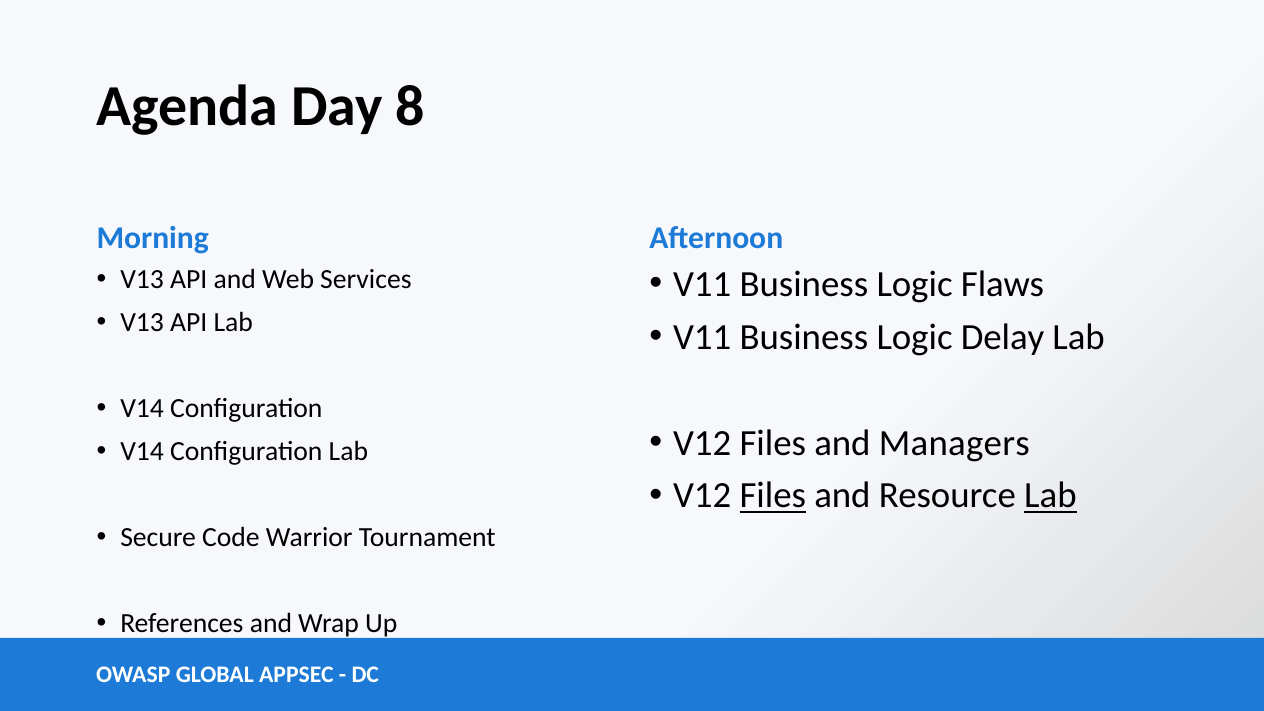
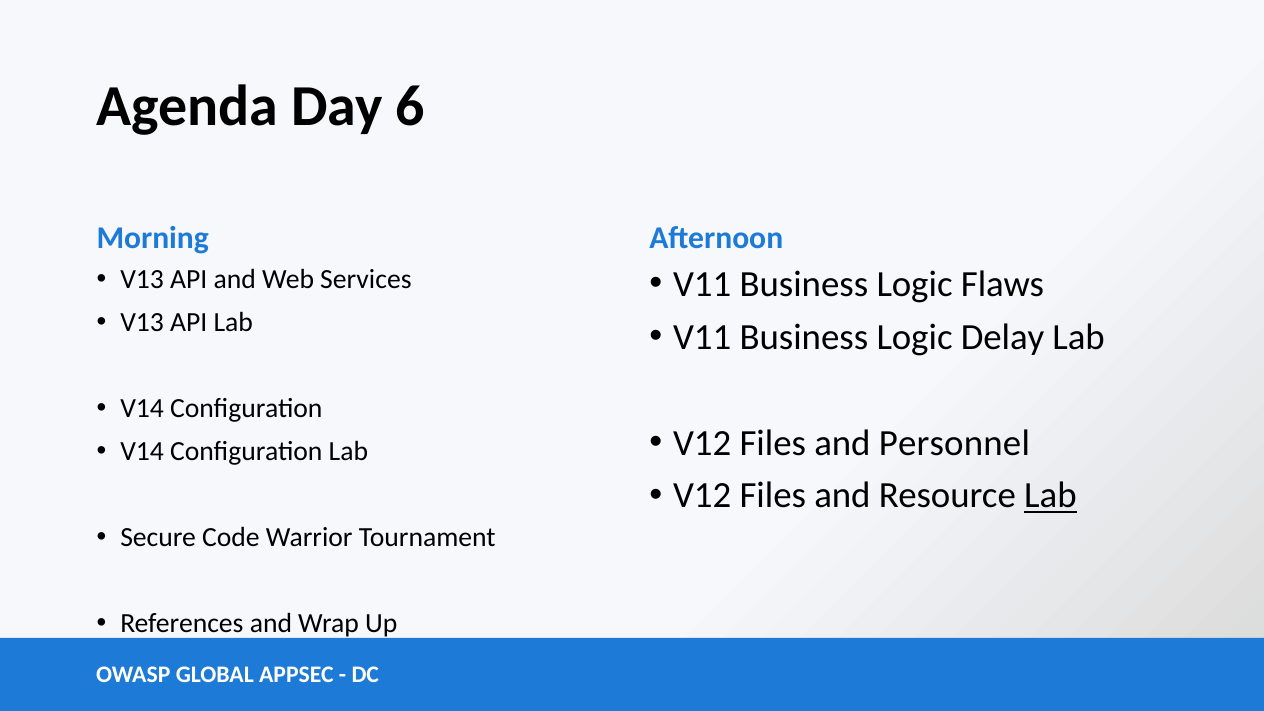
8: 8 -> 6
Managers: Managers -> Personnel
Files at (773, 496) underline: present -> none
